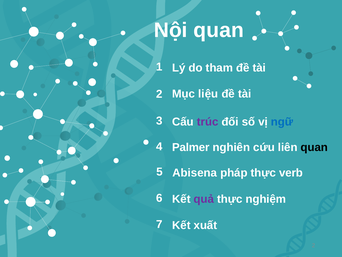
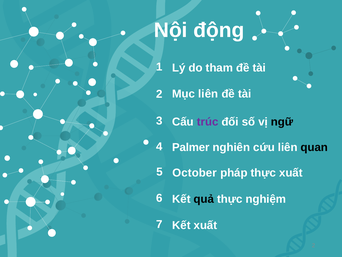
Nội quan: quan -> động
Mục liệu: liệu -> liên
ngữ colour: blue -> black
Abisena: Abisena -> October
thực verb: verb -> xuất
quả colour: purple -> black
